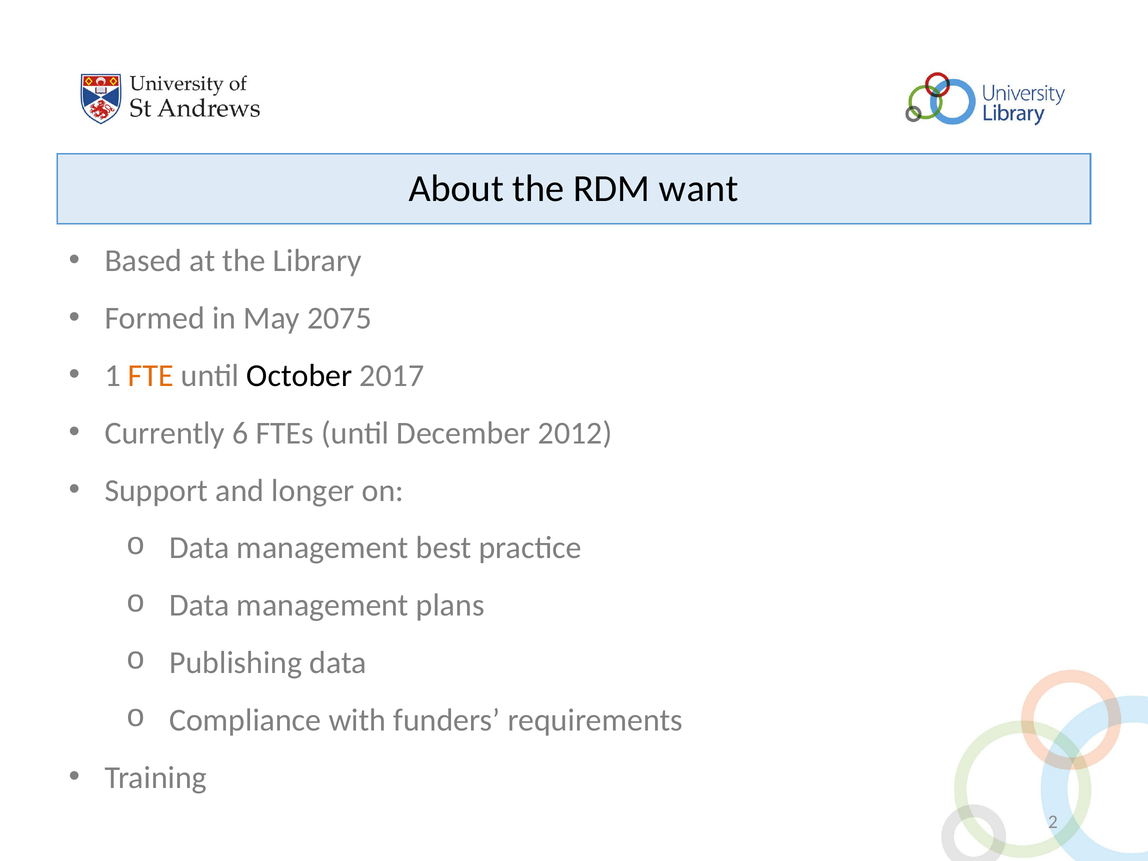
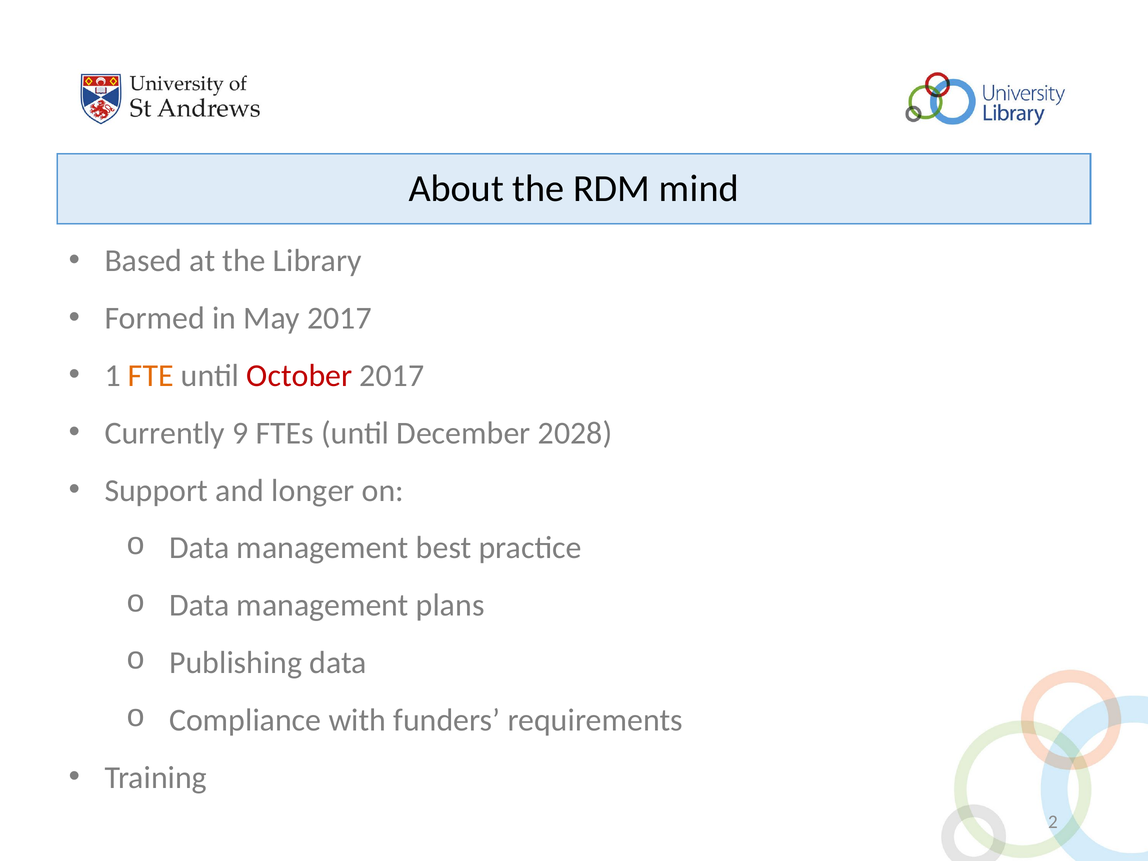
want: want -> mind
May 2075: 2075 -> 2017
October colour: black -> red
6: 6 -> 9
2012: 2012 -> 2028
